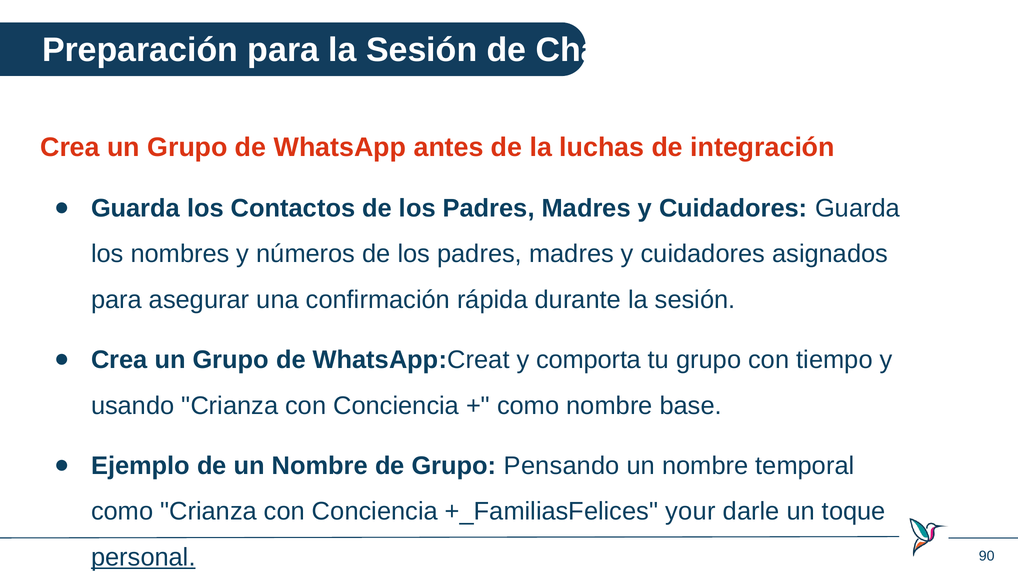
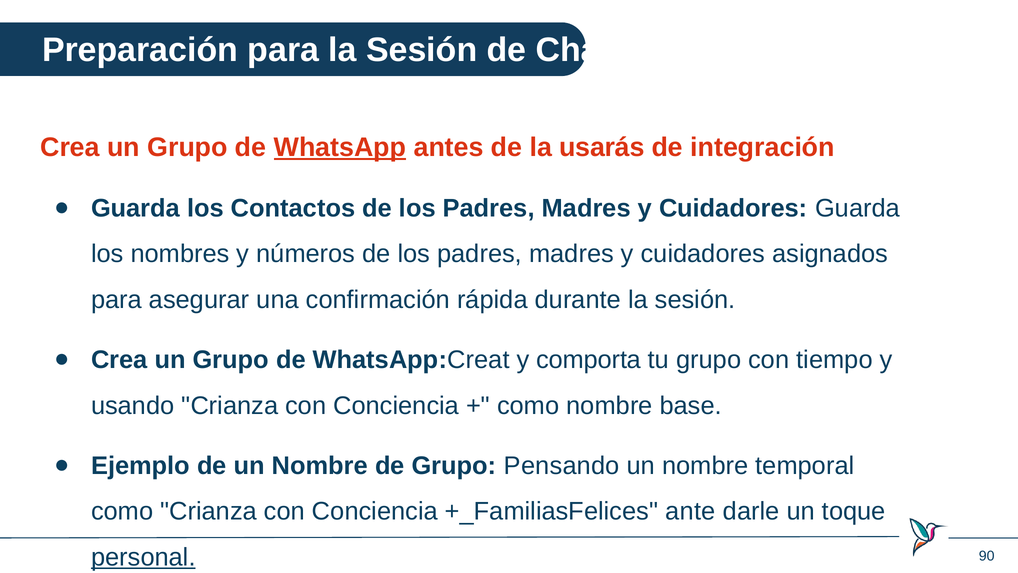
WhatsApp underline: none -> present
luchas: luchas -> usarás
your: your -> ante
